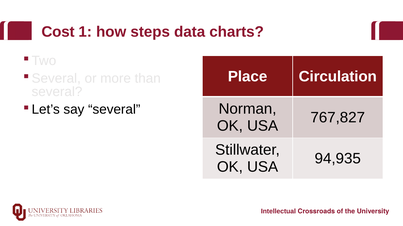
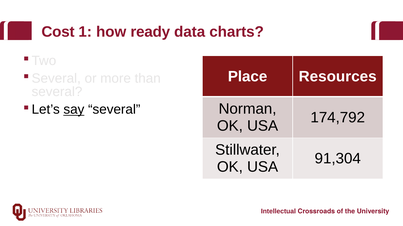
steps: steps -> ready
Circulation: Circulation -> Resources
say underline: none -> present
767,827: 767,827 -> 174,792
94,935: 94,935 -> 91,304
